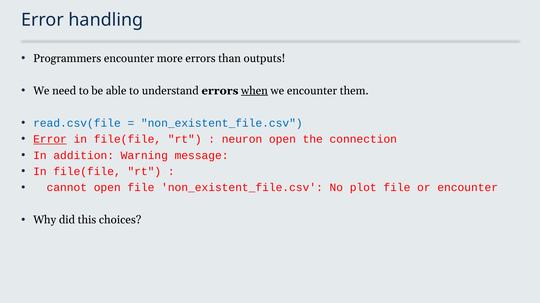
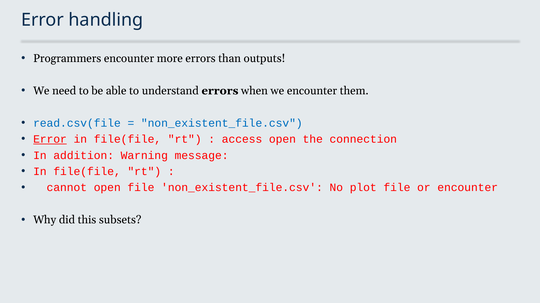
when underline: present -> none
neuron: neuron -> access
choices: choices -> subsets
